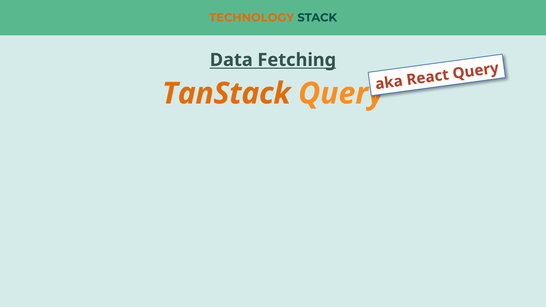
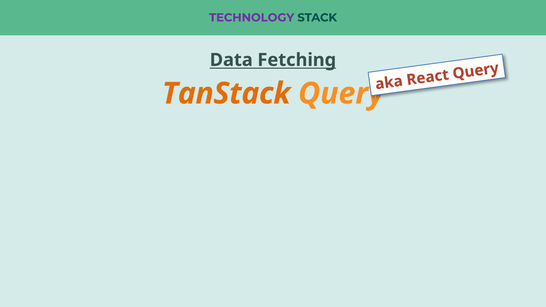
TECHNOLOGY colour: orange -> purple
